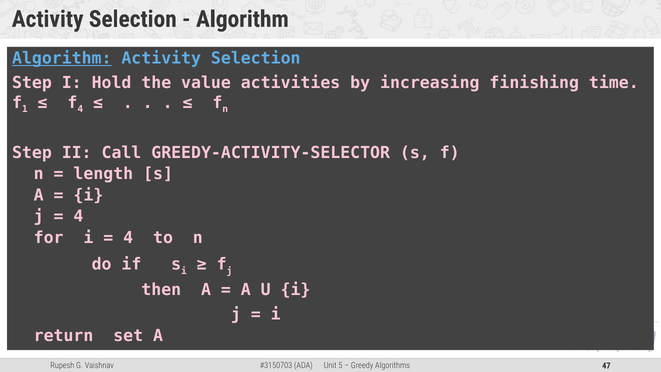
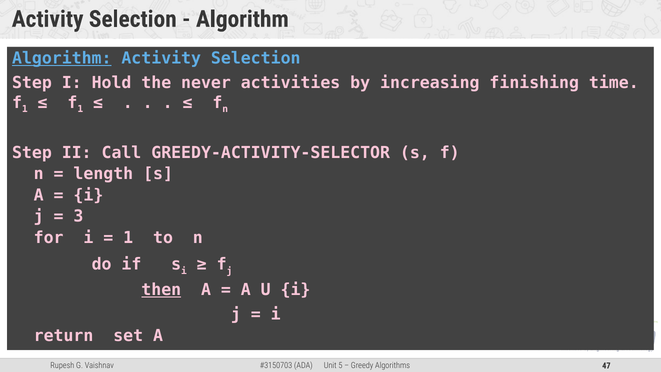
value: value -> never
4 at (80, 109): 4 -> 1
4 at (78, 216): 4 -> 3
4 at (128, 238): 4 -> 1
then underline: none -> present
